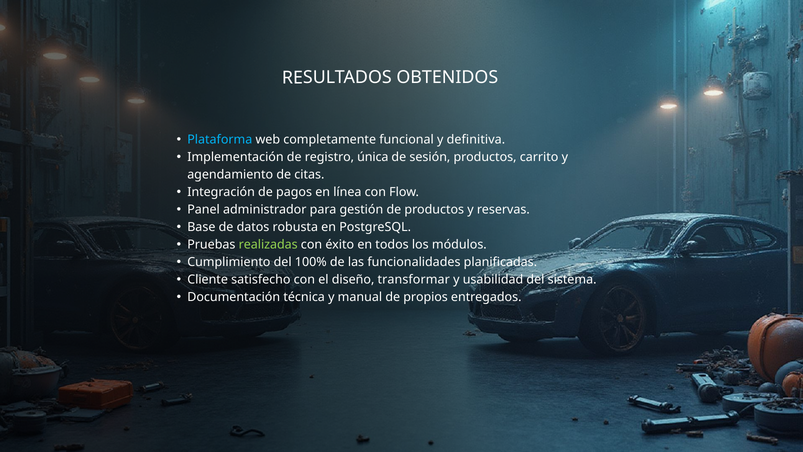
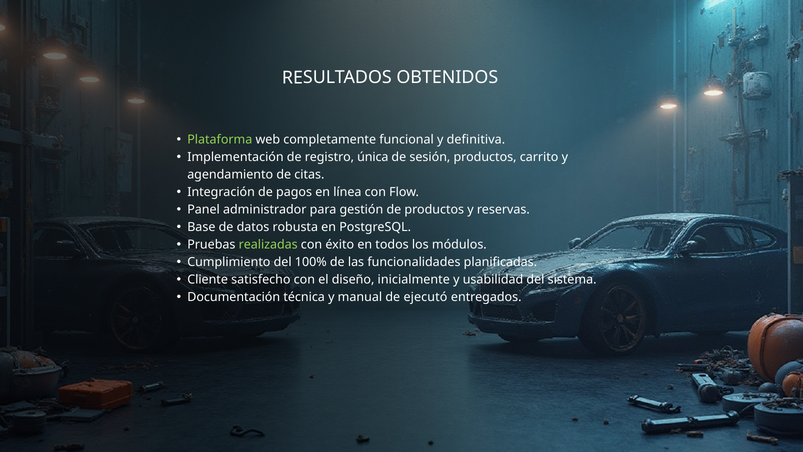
Plataforma colour: light blue -> light green
transformar: transformar -> inicialmente
propios: propios -> ejecutó
